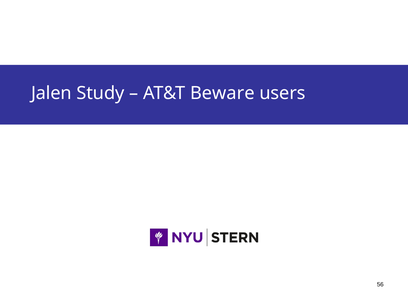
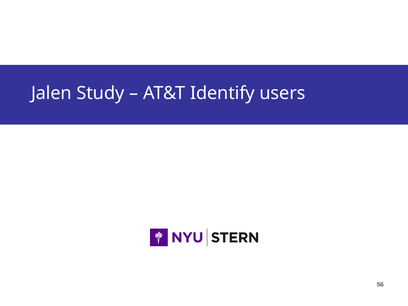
Beware: Beware -> Identify
